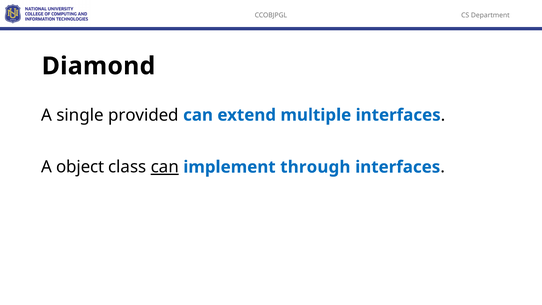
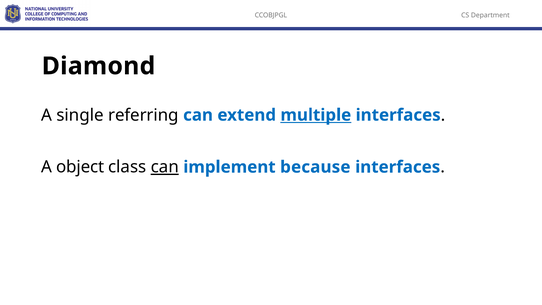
provided: provided -> referring
multiple underline: none -> present
through: through -> because
